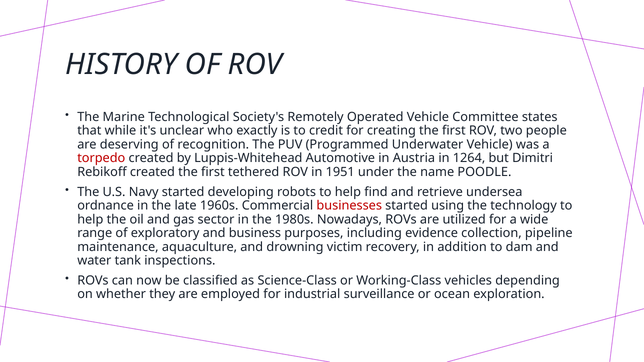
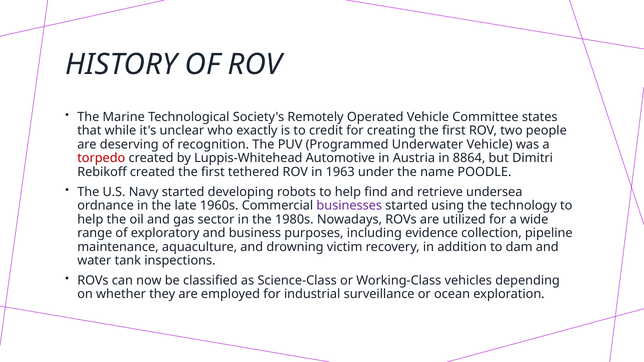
1264: 1264 -> 8864
1951: 1951 -> 1963
businesses colour: red -> purple
